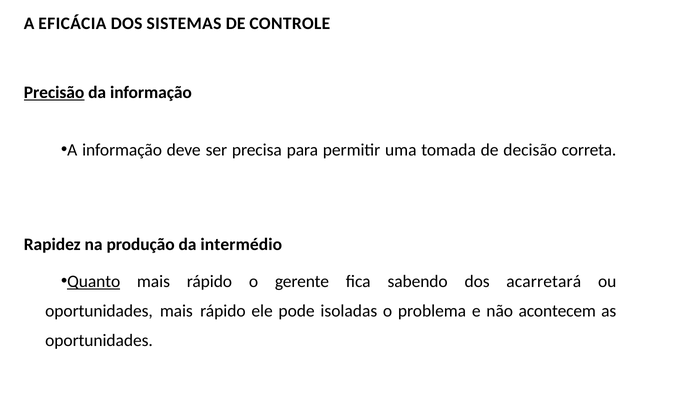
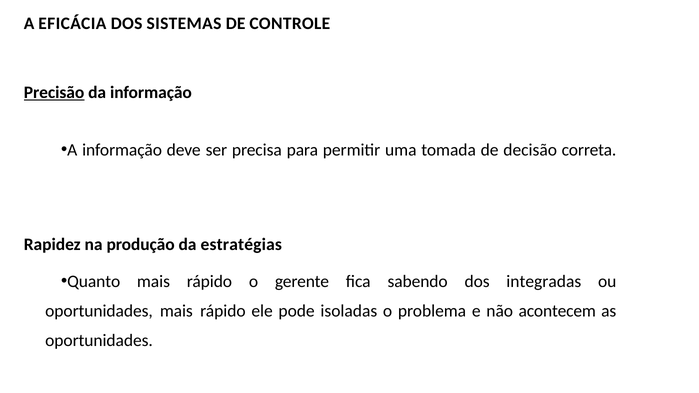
intermédio: intermédio -> estratégias
Quanto underline: present -> none
acarretará: acarretará -> integradas
